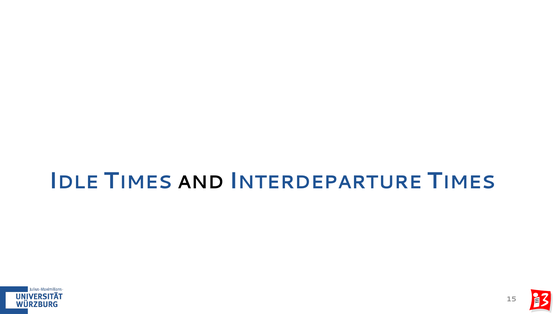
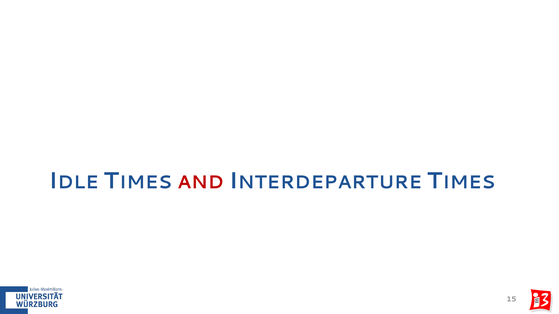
AND colour: black -> red
